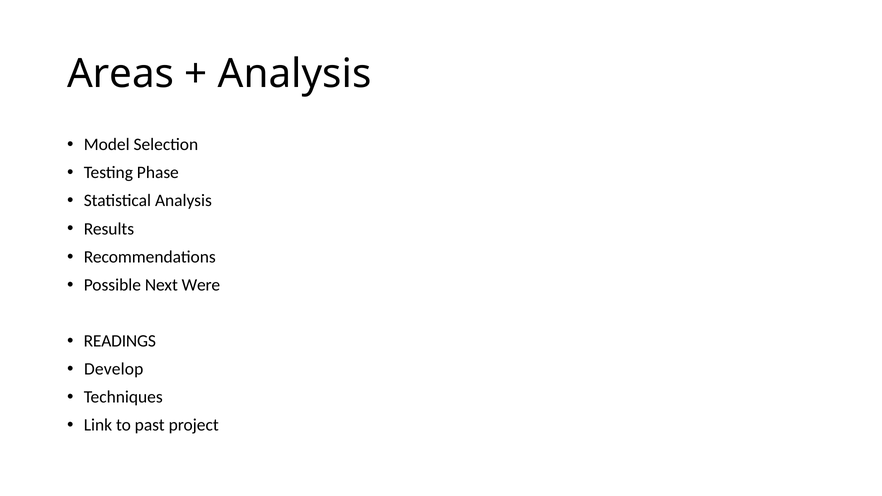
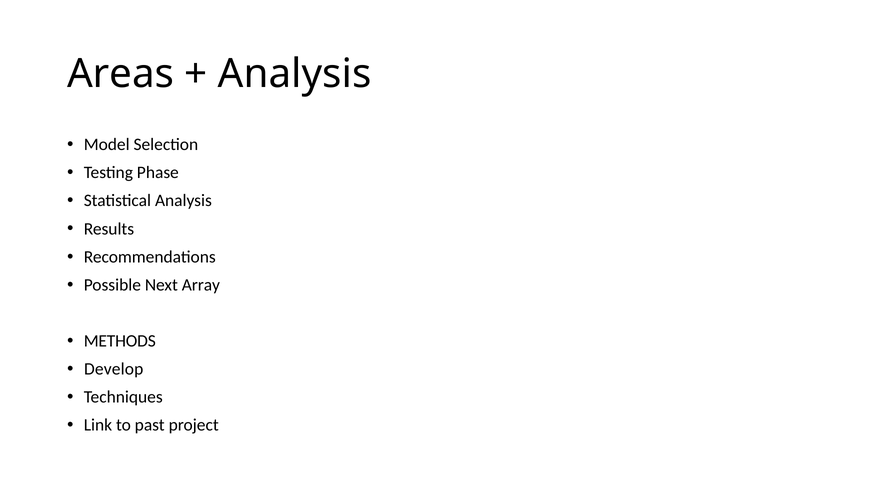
Were: Were -> Array
READINGS: READINGS -> METHODS
